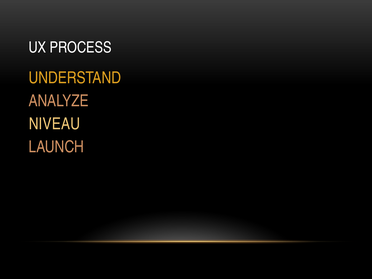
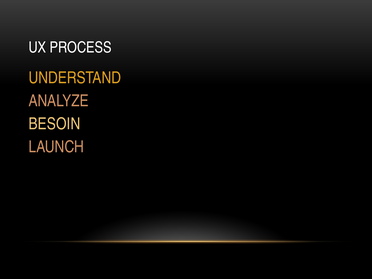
NIVEAU: NIVEAU -> BESOIN
